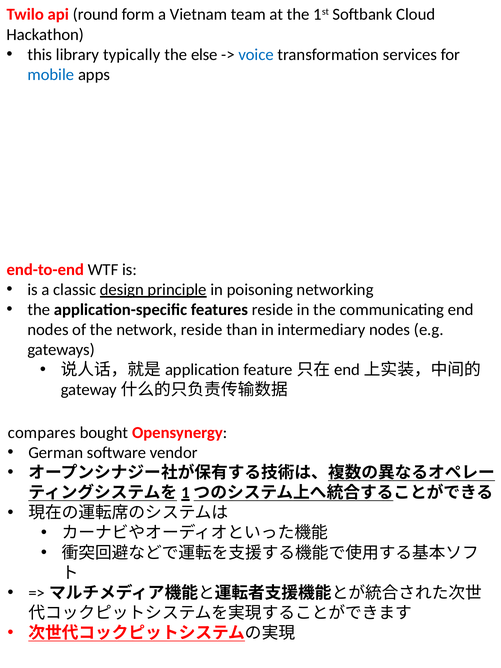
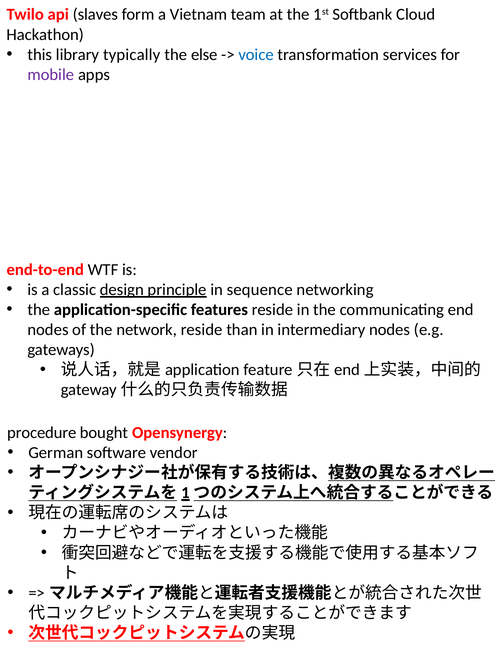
round: round -> slaves
mobile colour: blue -> purple
poisoning: poisoning -> sequence
compares: compares -> procedure
